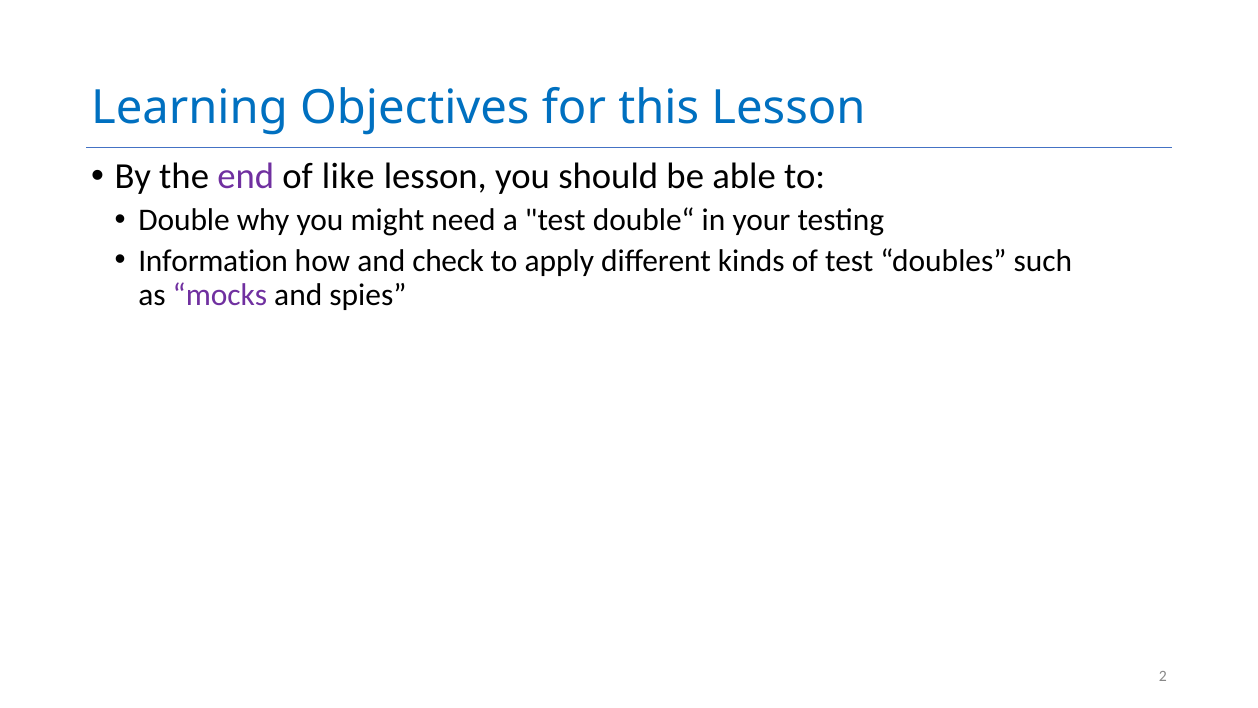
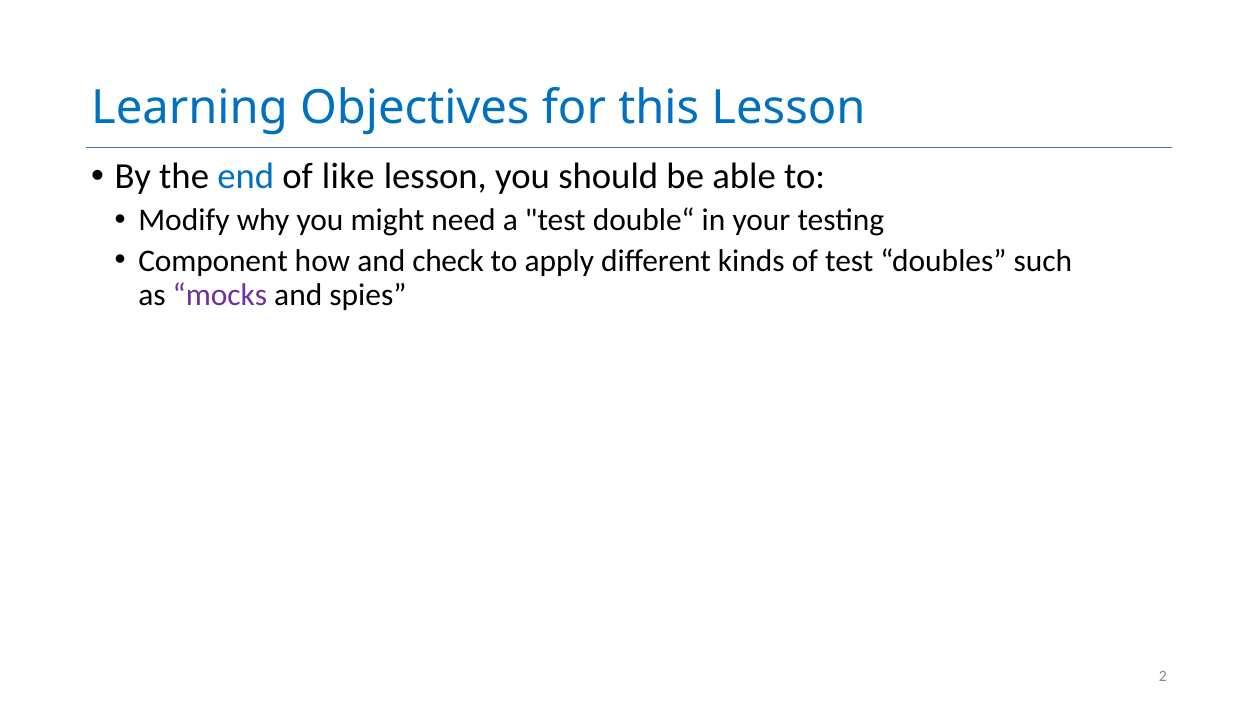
end colour: purple -> blue
Double: Double -> Modify
Information: Information -> Component
